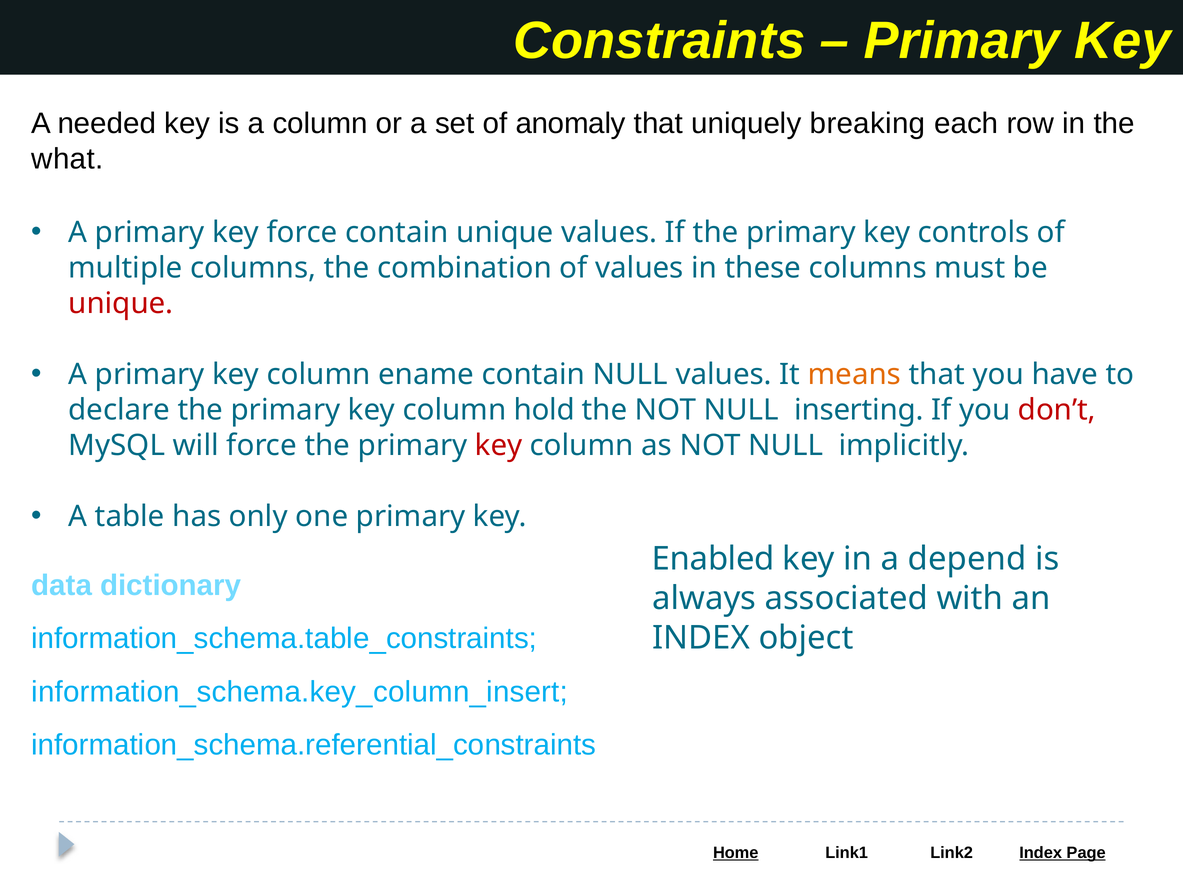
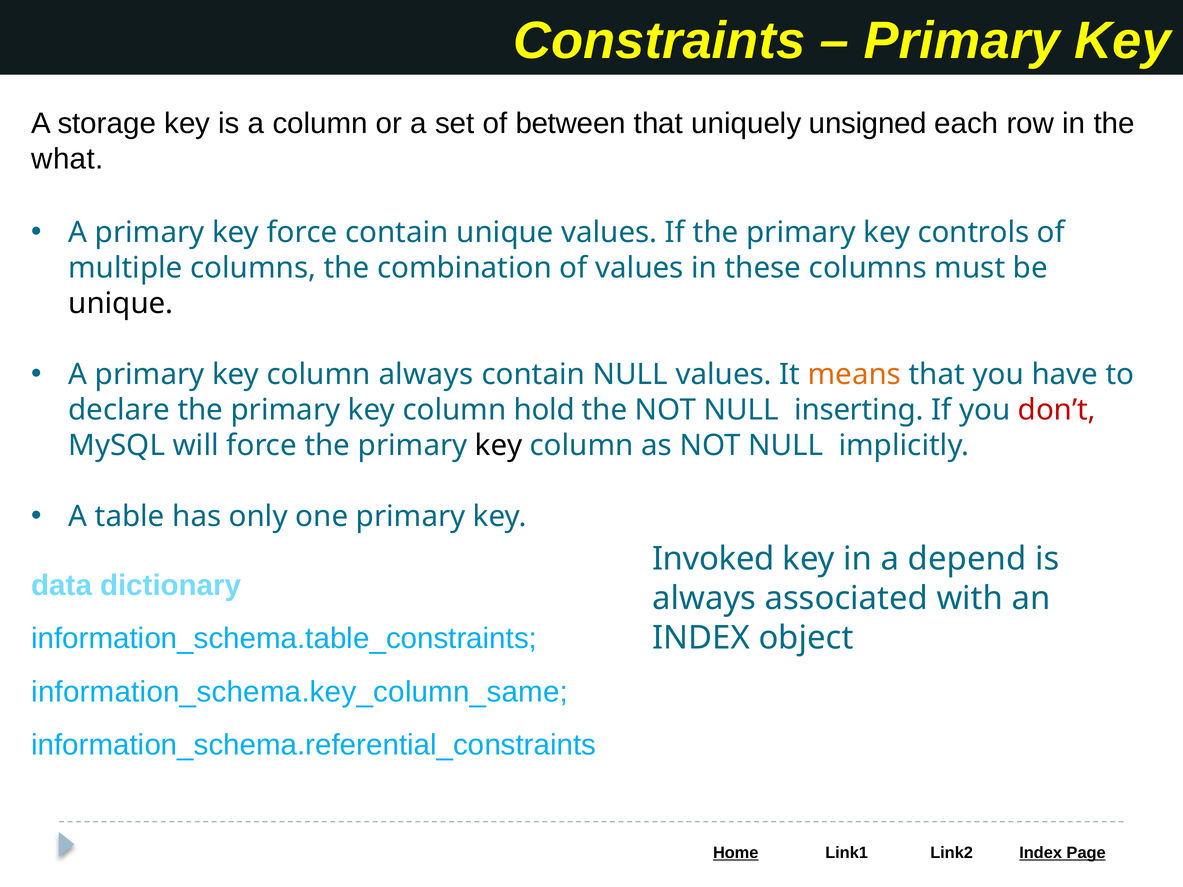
needed: needed -> storage
anomaly: anomaly -> between
breaking: breaking -> unsigned
unique at (121, 304) colour: red -> black
column ename: ename -> always
key at (499, 446) colour: red -> black
Enabled: Enabled -> Invoked
information_schema.key_column_insert: information_schema.key_column_insert -> information_schema.key_column_same
